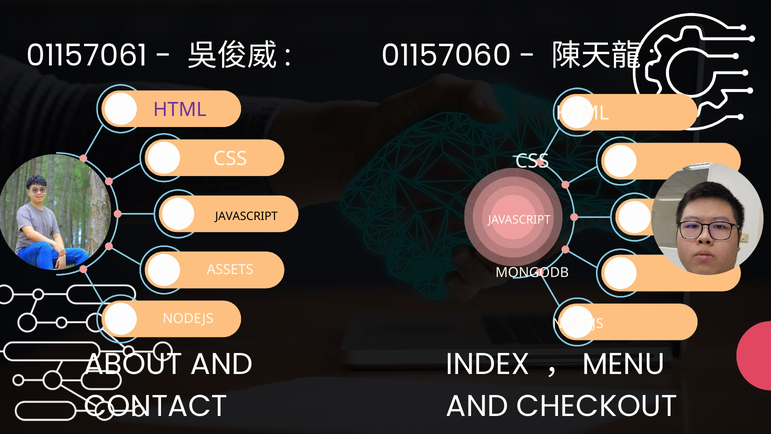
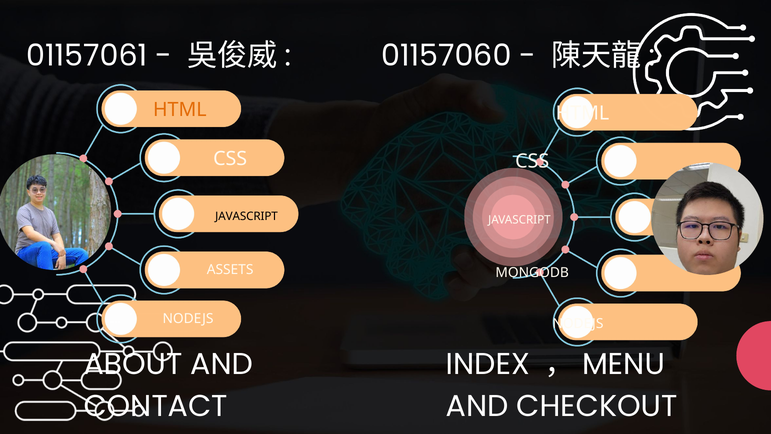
HTML at (180, 110) colour: purple -> orange
